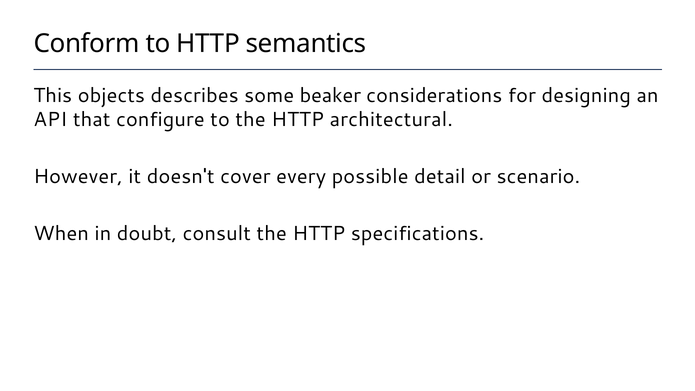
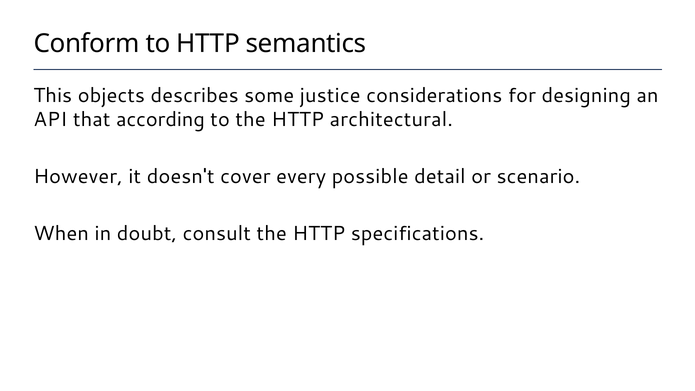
beaker: beaker -> justice
configure: configure -> according
